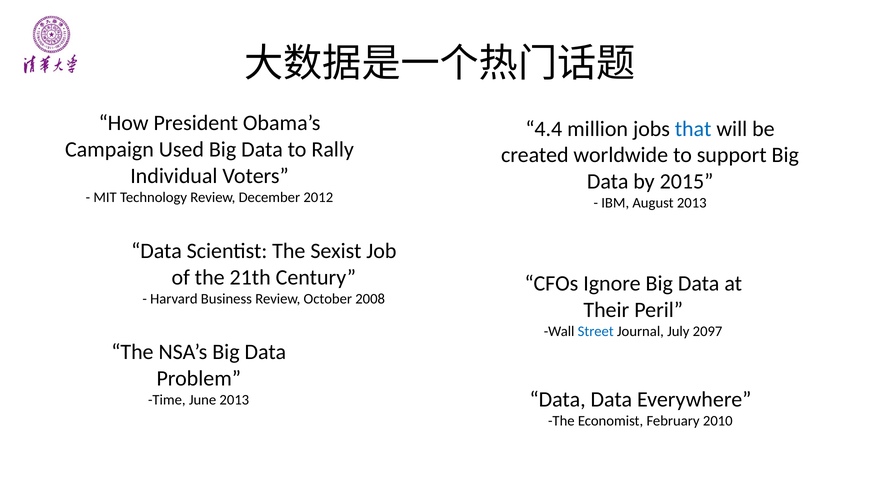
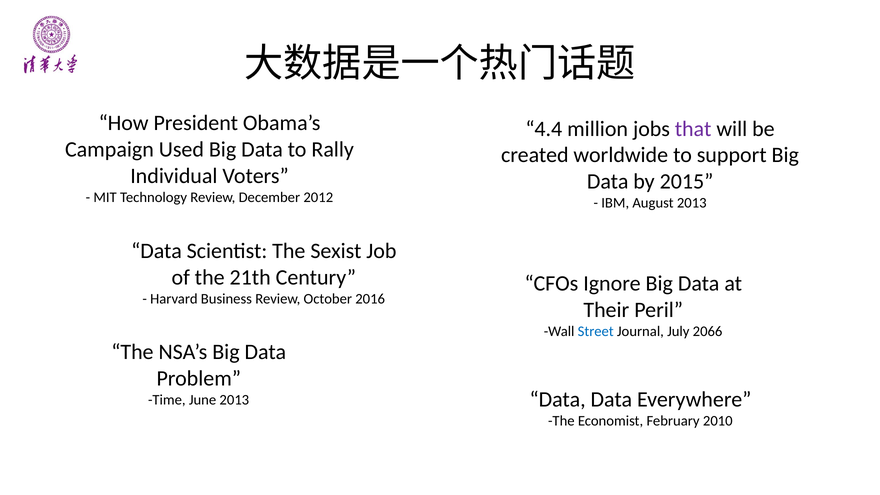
that colour: blue -> purple
2008: 2008 -> 2016
2097: 2097 -> 2066
